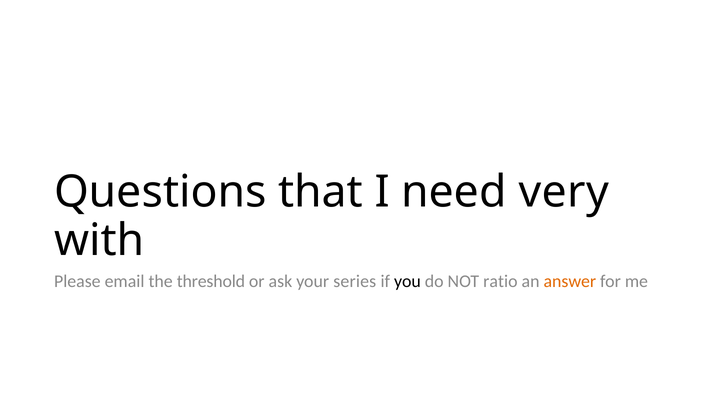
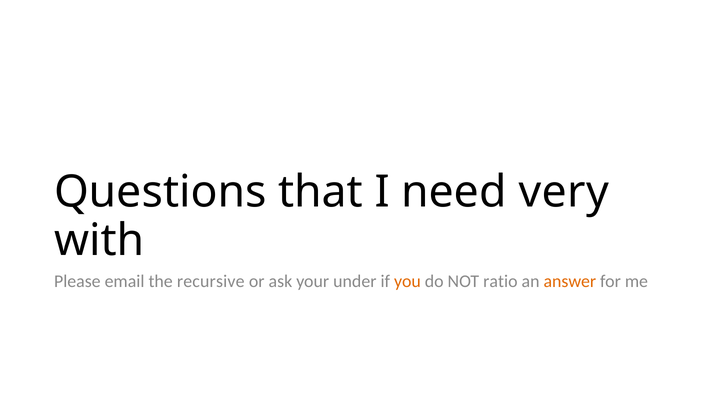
threshold: threshold -> recursive
series: series -> under
you colour: black -> orange
